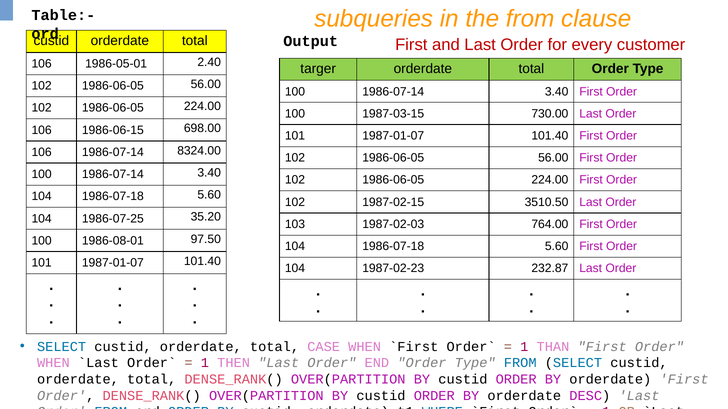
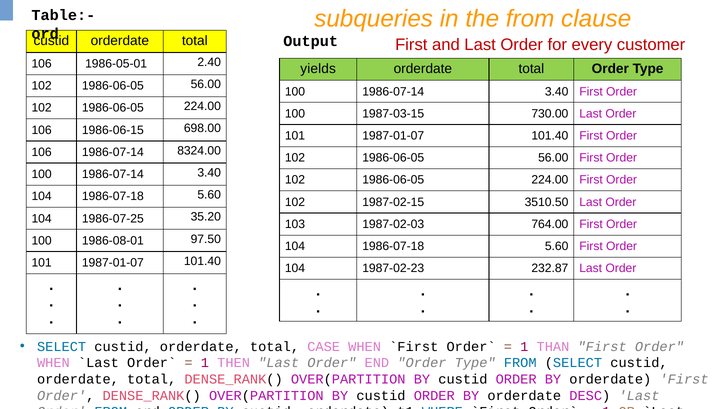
targer: targer -> yields
